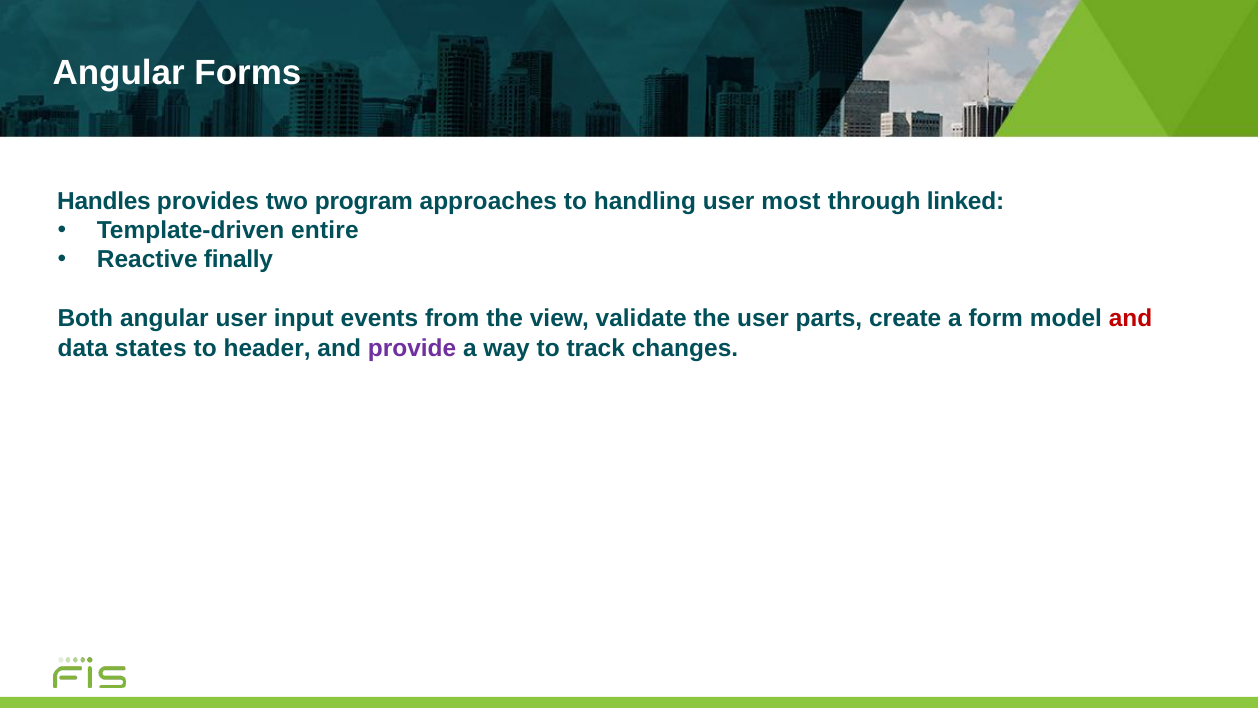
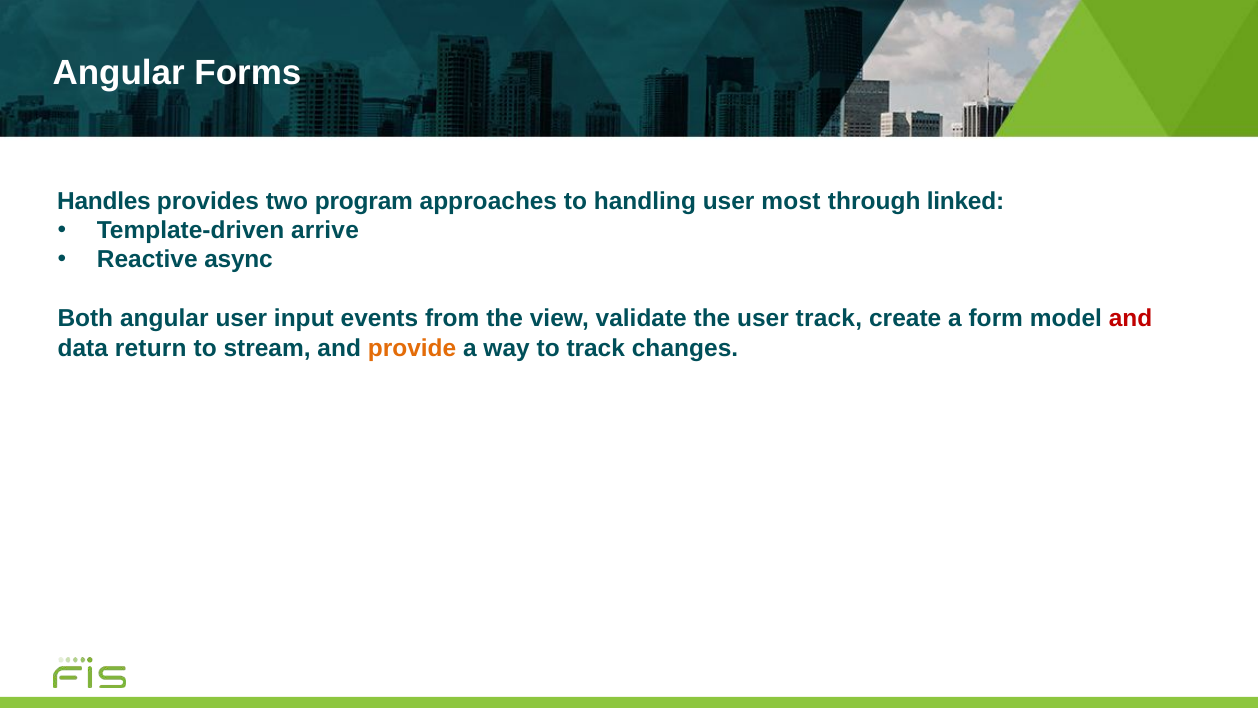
entire: entire -> arrive
finally: finally -> async
user parts: parts -> track
states: states -> return
header: header -> stream
provide colour: purple -> orange
